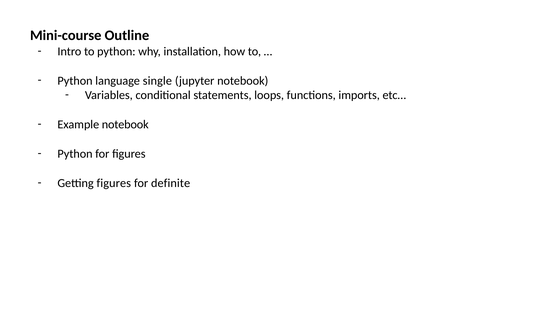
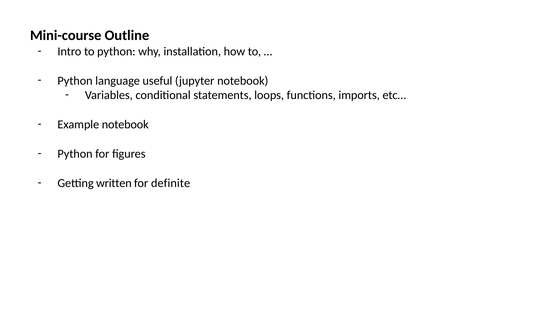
single: single -> useful
Getting figures: figures -> written
